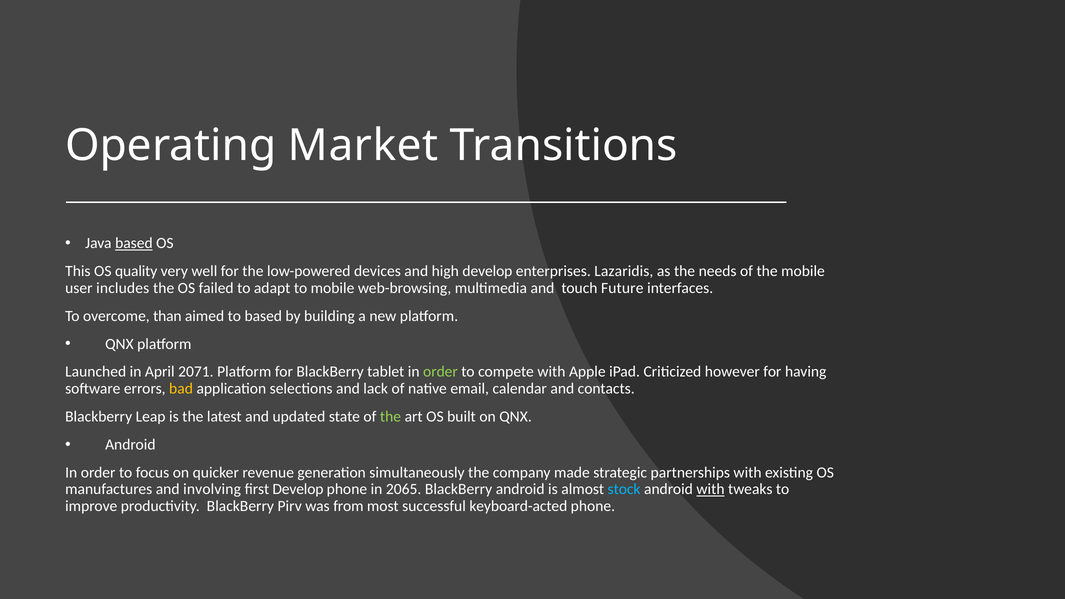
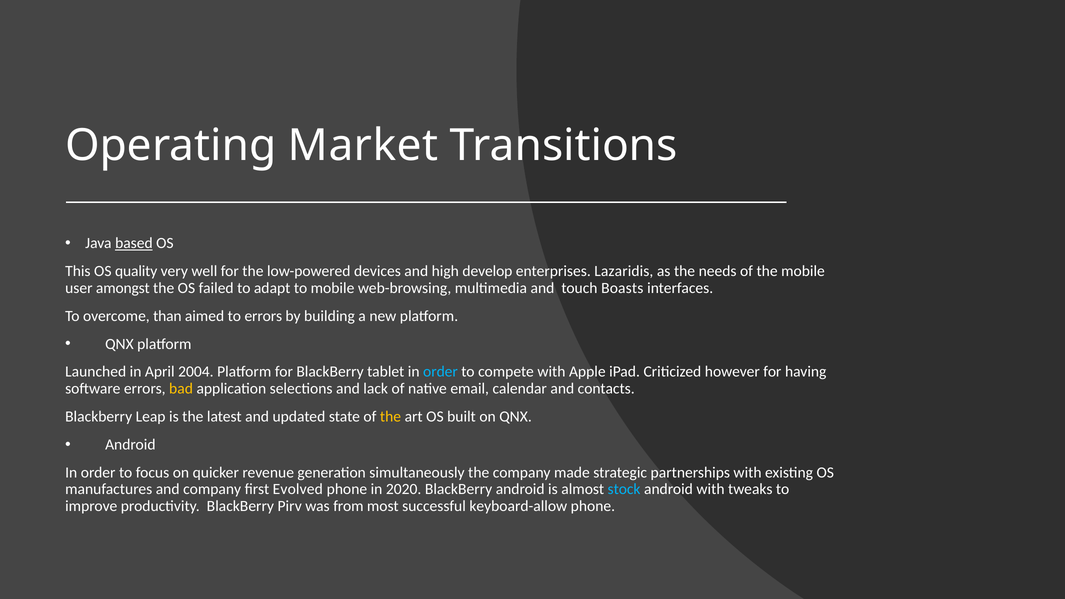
includes: includes -> amongst
Future: Future -> Boasts
to based: based -> errors
2071: 2071 -> 2004
order at (440, 372) colour: light green -> light blue
the at (390, 417) colour: light green -> yellow
and involving: involving -> company
first Develop: Develop -> Evolved
2065: 2065 -> 2020
with at (710, 489) underline: present -> none
keyboard-acted: keyboard-acted -> keyboard-allow
